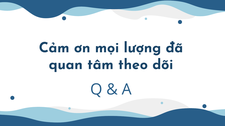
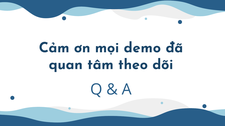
lượng: lượng -> demo
